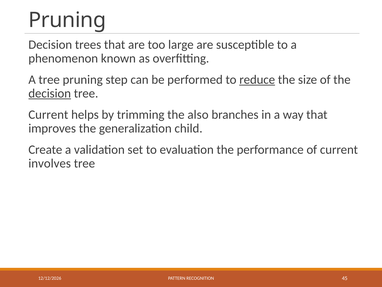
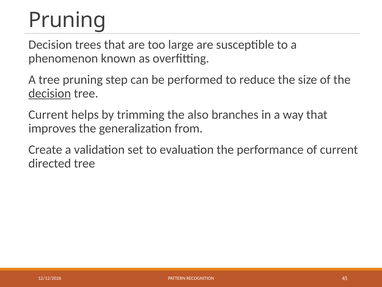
reduce underline: present -> none
child: child -> from
involves: involves -> directed
